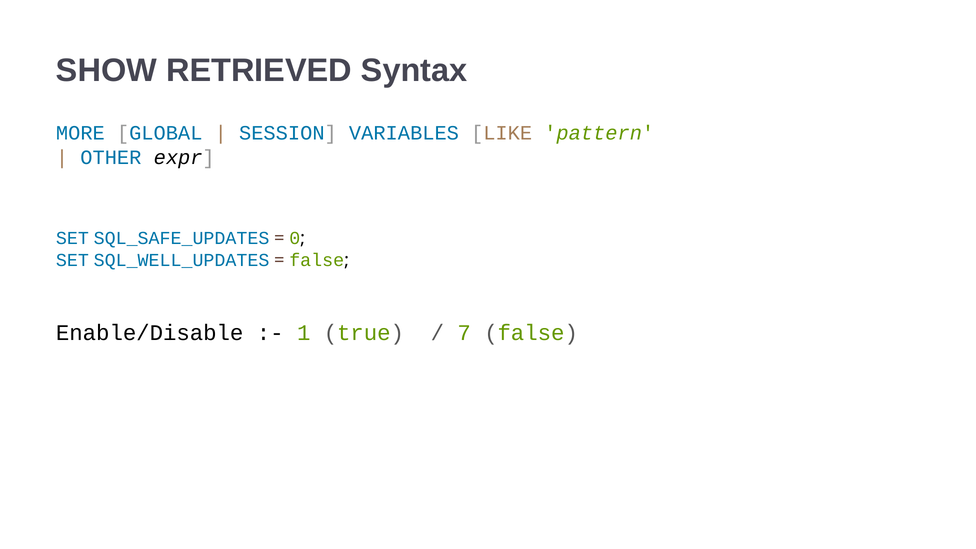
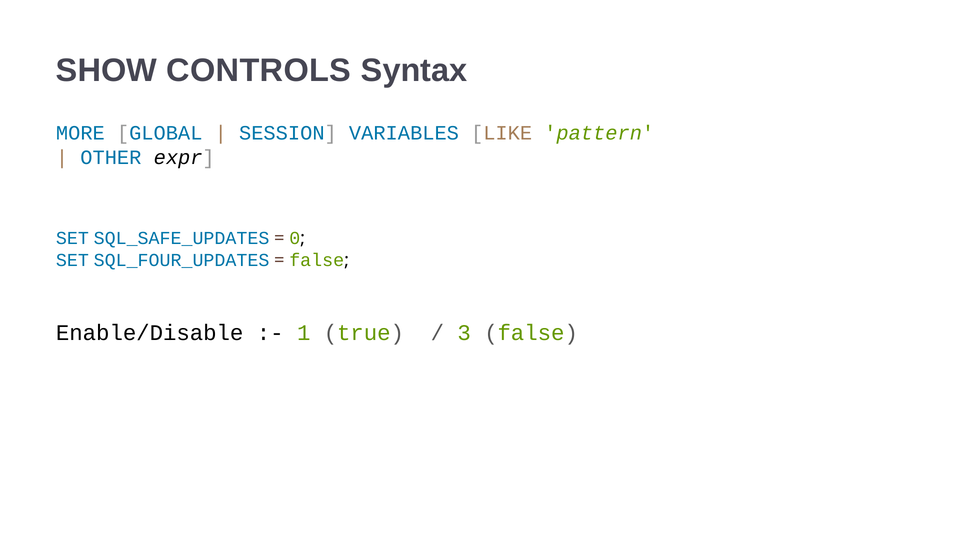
RETRIEVED: RETRIEVED -> CONTROLS
SQL_WELL_UPDATES: SQL_WELL_UPDATES -> SQL_FOUR_UPDATES
7: 7 -> 3
